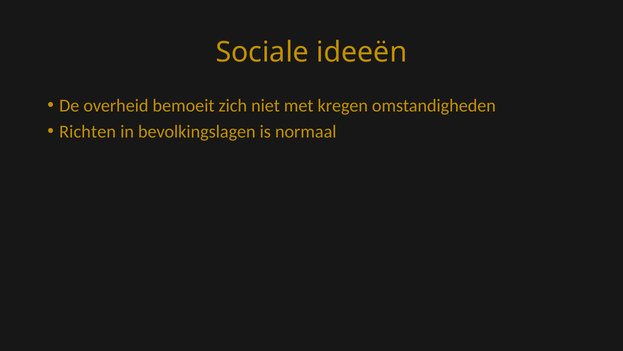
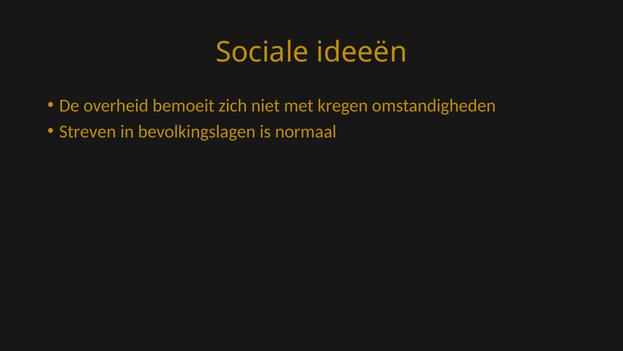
Richten: Richten -> Streven
